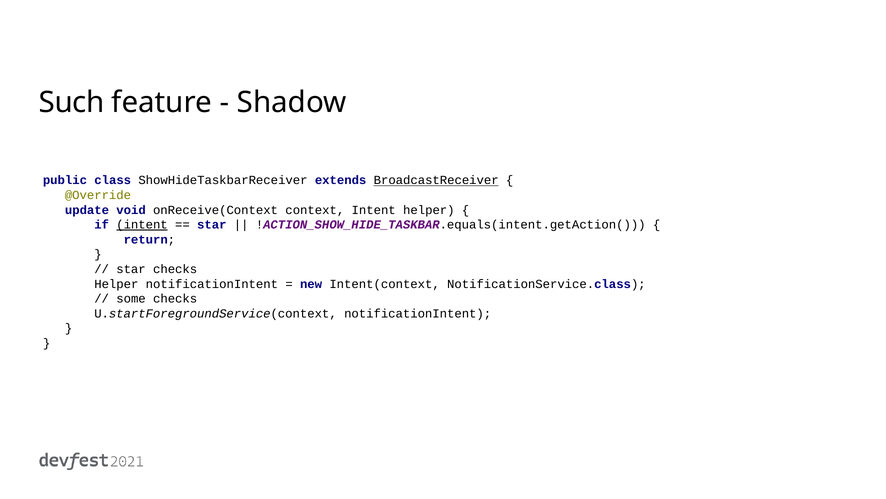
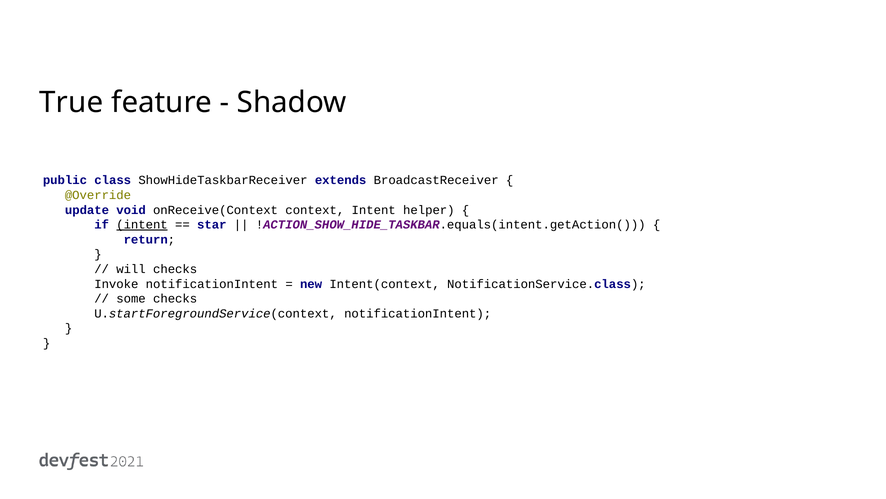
Such: Such -> True
BroadcastReceiver underline: present -> none
star at (131, 269): star -> will
Helper at (116, 284): Helper -> Invoke
